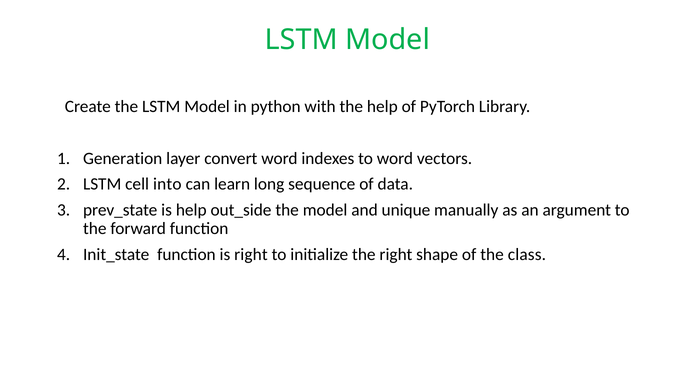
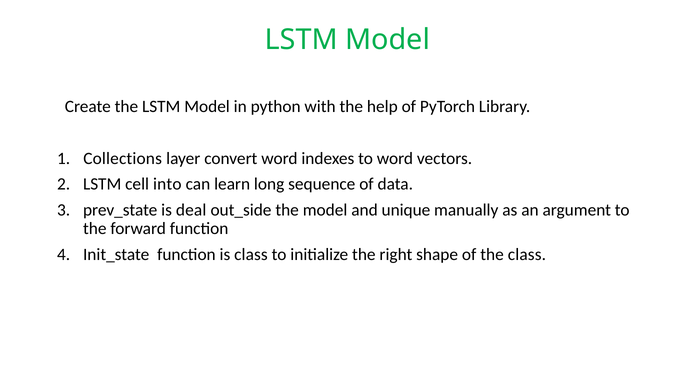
Generation: Generation -> Collections
is help: help -> deal
is right: right -> class
